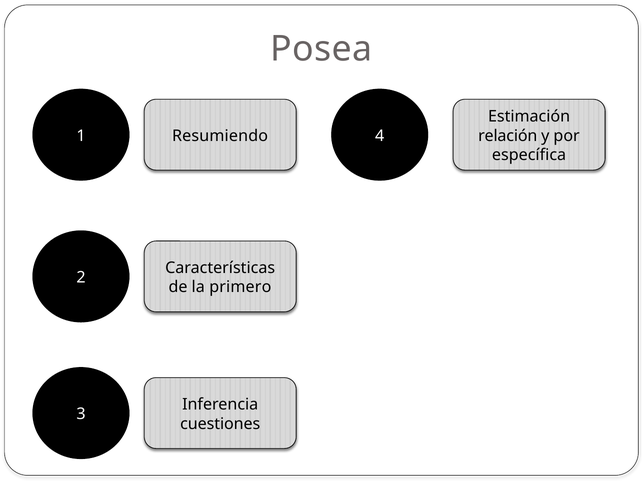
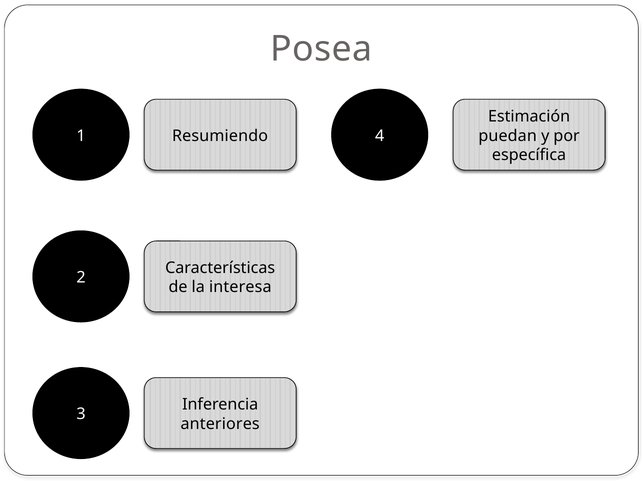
relación: relación -> puedan
primero: primero -> interesa
cuestiones: cuestiones -> anteriores
